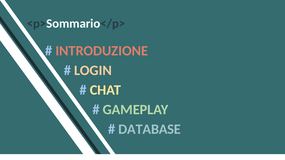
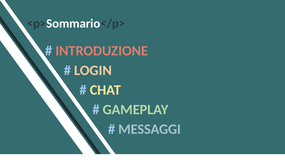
DATABASE: DATABASE -> MESSAGGI
